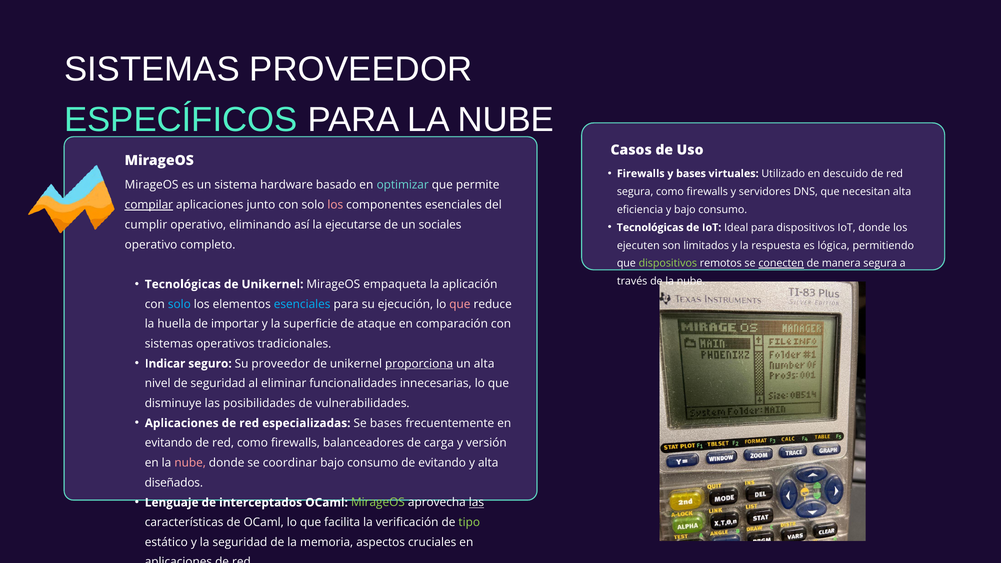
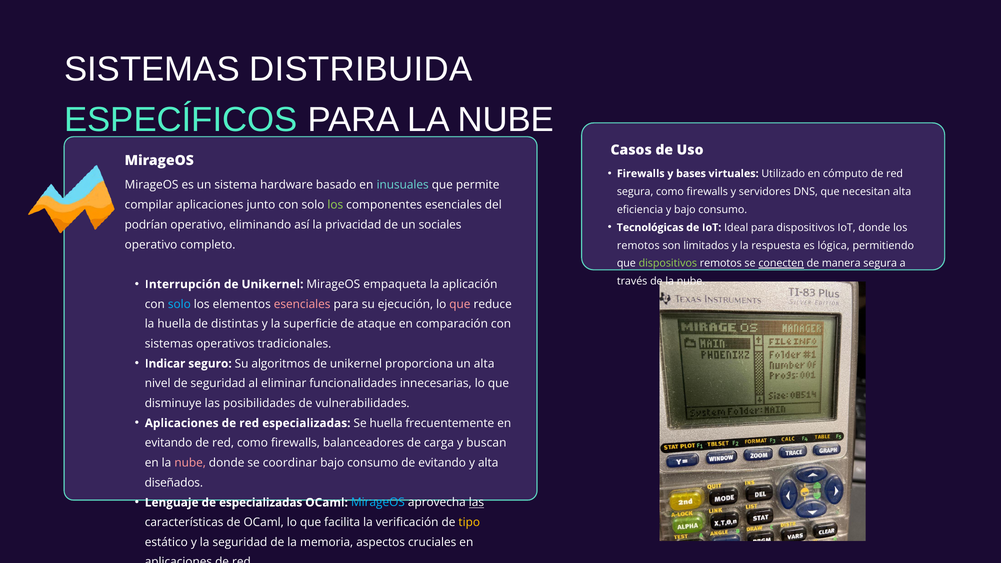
SISTEMAS PROVEEDOR: PROVEEDOR -> DISTRIBUIDA
descuido: descuido -> cómputo
optimizar: optimizar -> inusuales
compilar underline: present -> none
los at (335, 205) colour: pink -> light green
cumplir: cumplir -> podrían
ejecutarse: ejecutarse -> privacidad
ejecuten at (638, 245): ejecuten -> remotos
Tecnológicas at (183, 284): Tecnológicas -> Interrupción
esenciales at (302, 304) colour: light blue -> pink
importar: importar -> distintas
Su proveedor: proveedor -> algoritmos
proporciona underline: present -> none
Se bases: bases -> huella
versión: versión -> buscan
de interceptados: interceptados -> especializadas
MirageOS at (378, 503) colour: light green -> light blue
tipo colour: light green -> yellow
